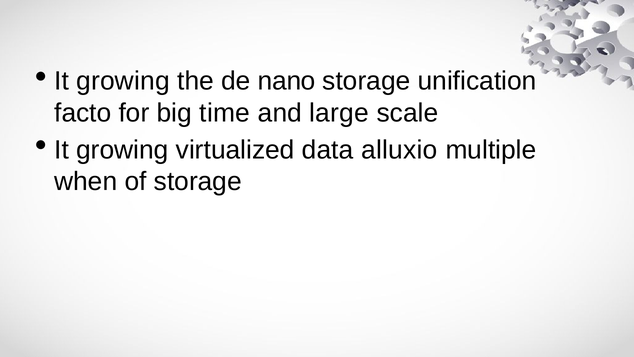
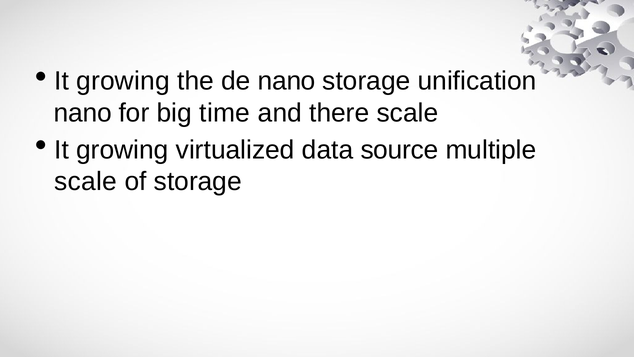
facto at (83, 113): facto -> nano
large: large -> there
alluxio: alluxio -> source
when at (86, 181): when -> scale
